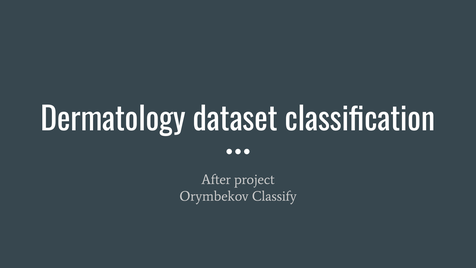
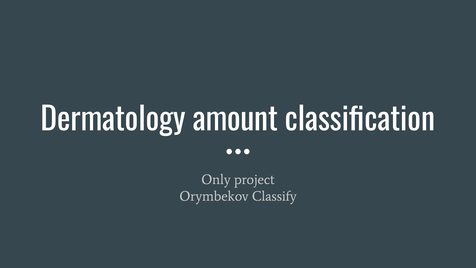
dataset: dataset -> amount
After: After -> Only
